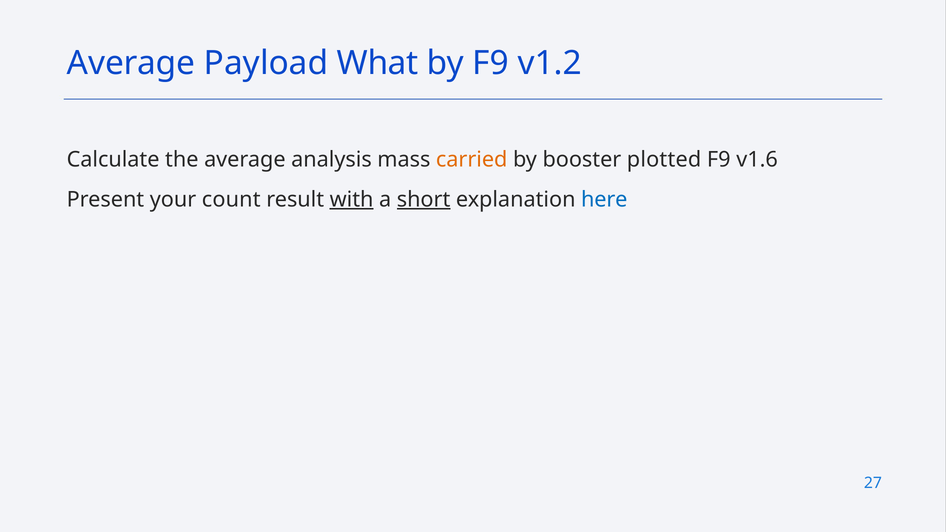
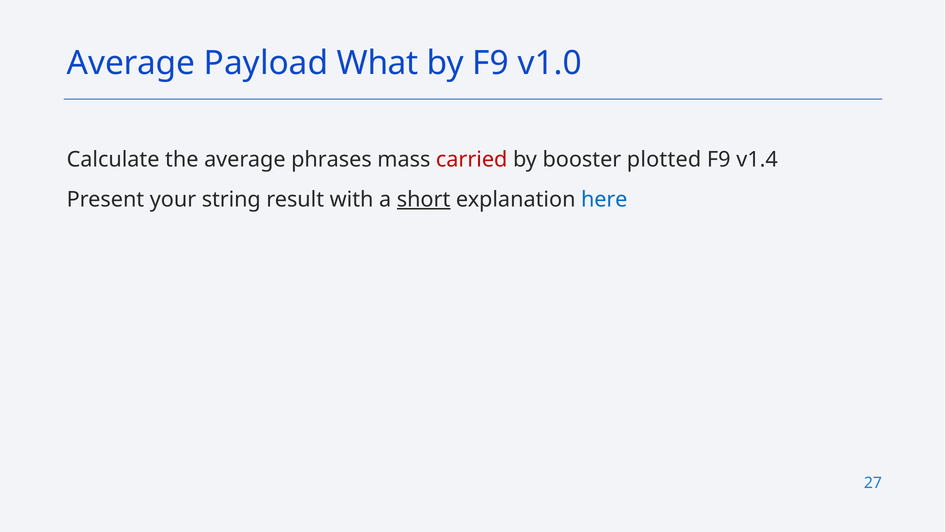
v1.2: v1.2 -> v1.0
analysis: analysis -> phrases
carried colour: orange -> red
v1.6: v1.6 -> v1.4
count: count -> string
with underline: present -> none
